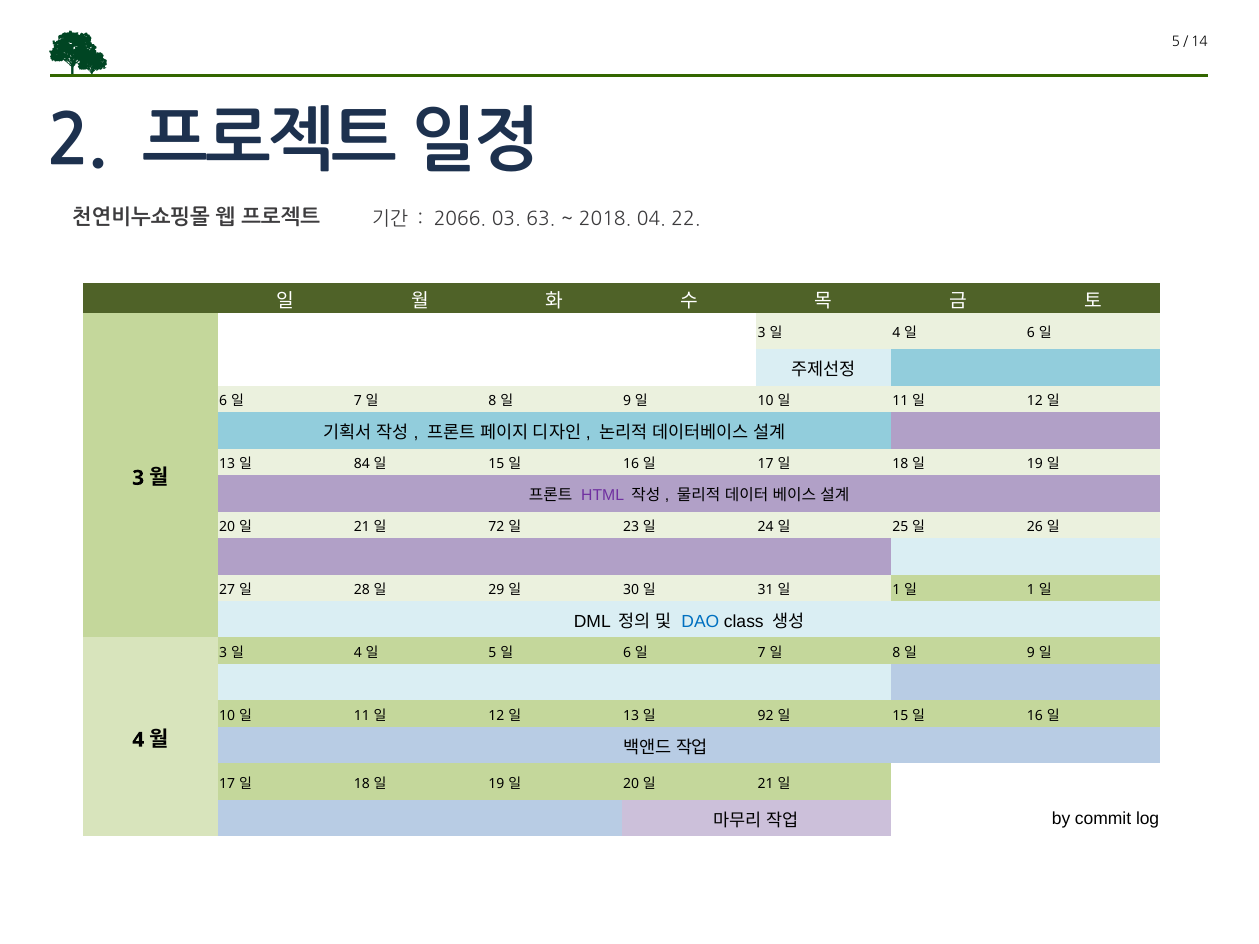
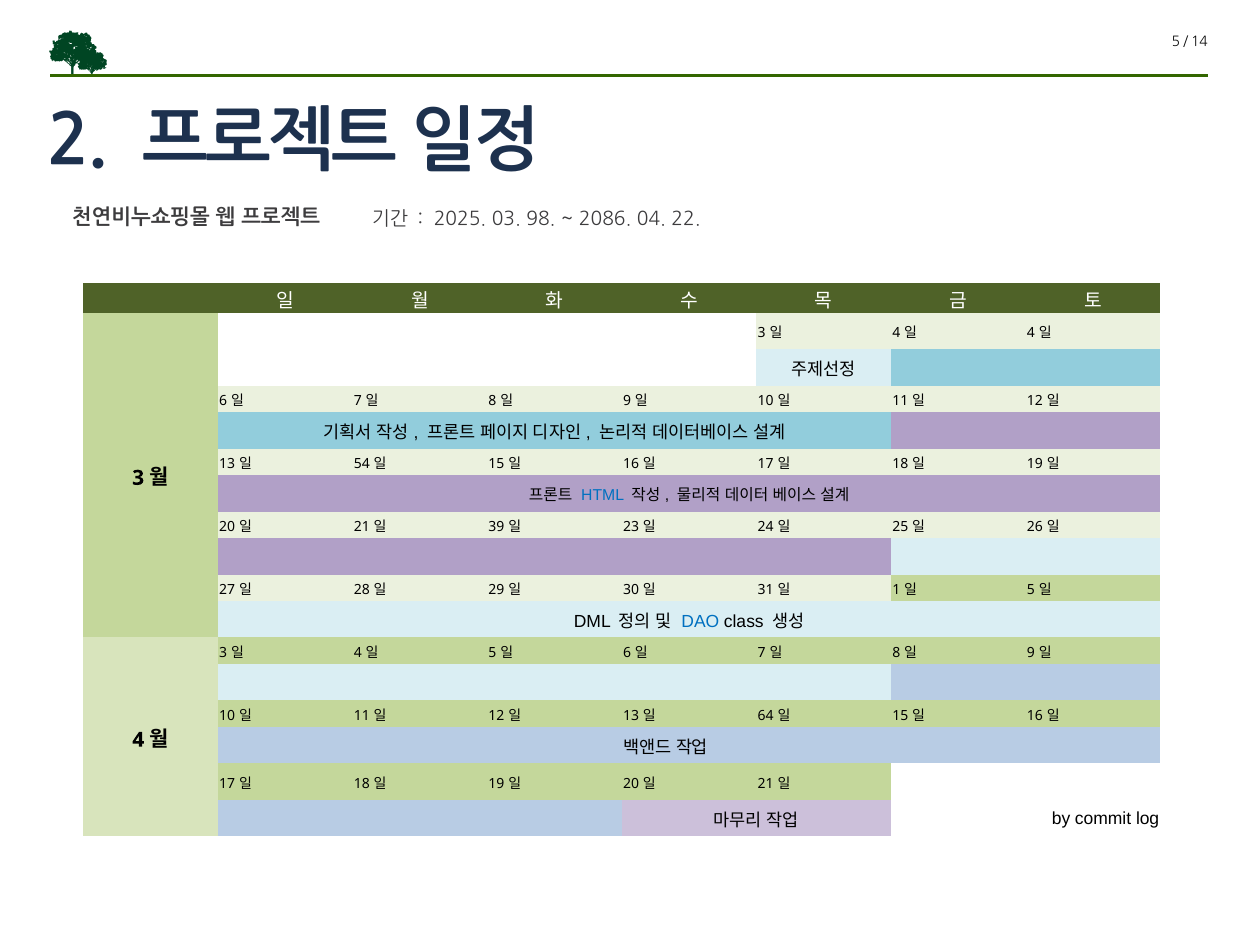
2066: 2066 -> 2025
63: 63 -> 98
2018: 2018 -> 2086
6 at (1031, 333): 6 -> 4
84: 84 -> 54
HTML colour: purple -> blue
72: 72 -> 39
1 at (1031, 590): 1 -> 5
92: 92 -> 64
